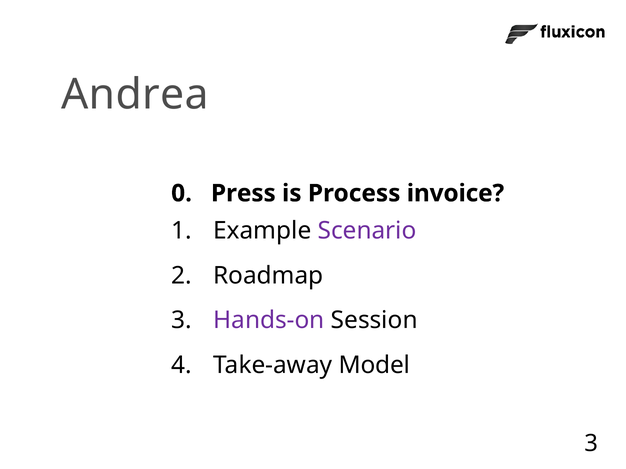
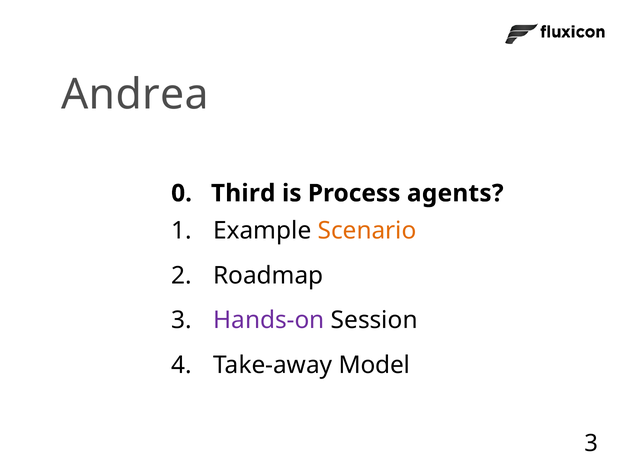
Press: Press -> Third
invoice: invoice -> agents
Scenario colour: purple -> orange
